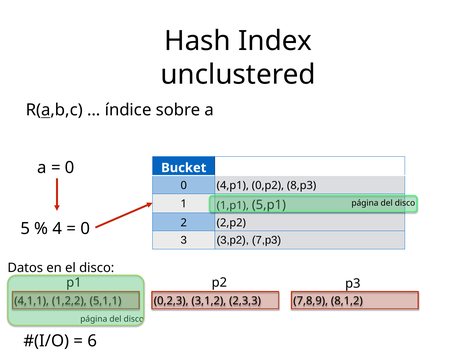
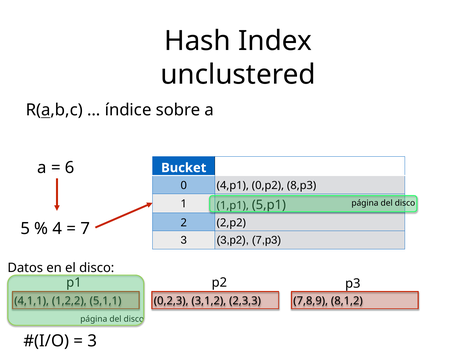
0 at (70, 168): 0 -> 6
0 at (85, 229): 0 -> 7
6 at (92, 341): 6 -> 3
